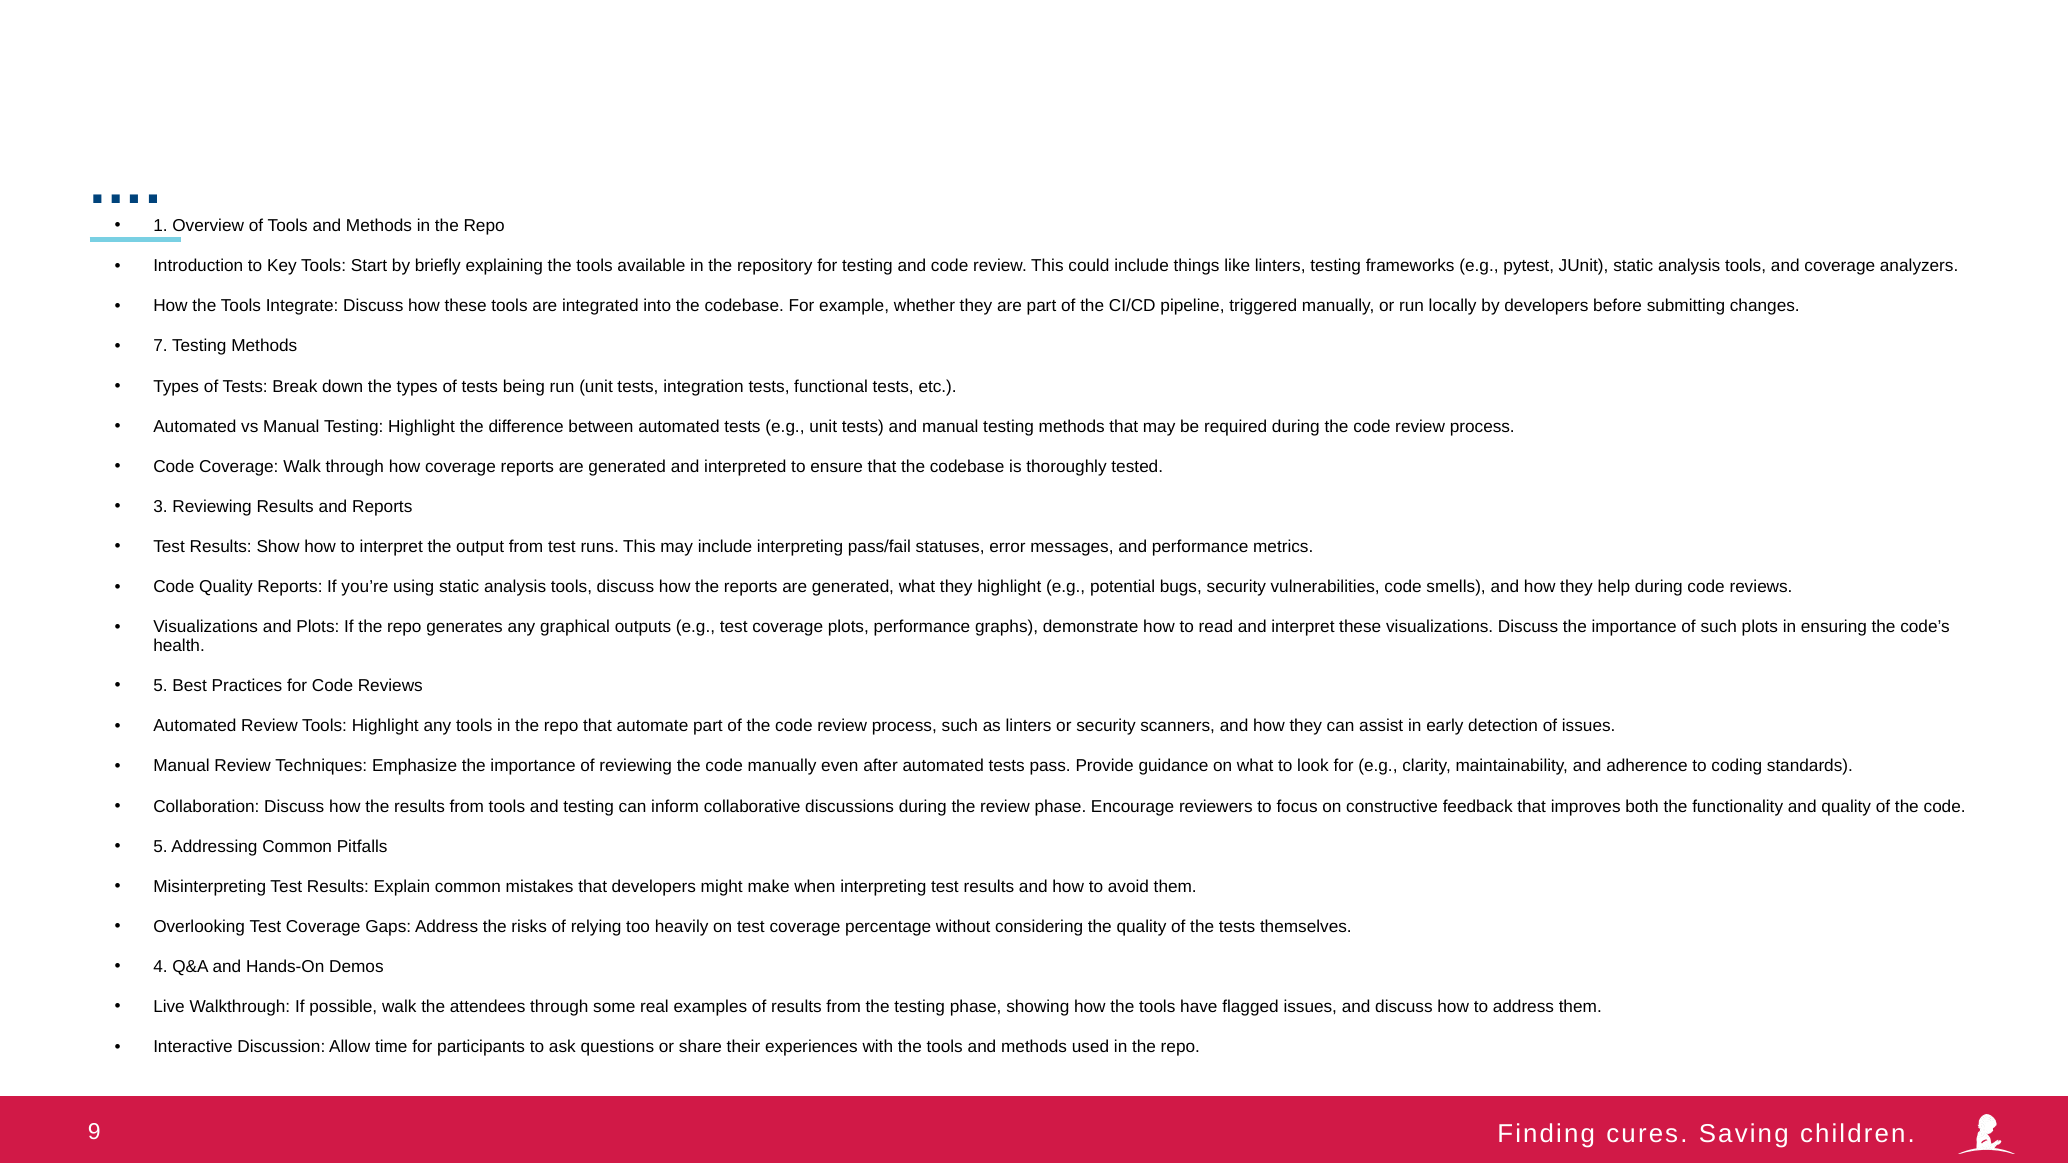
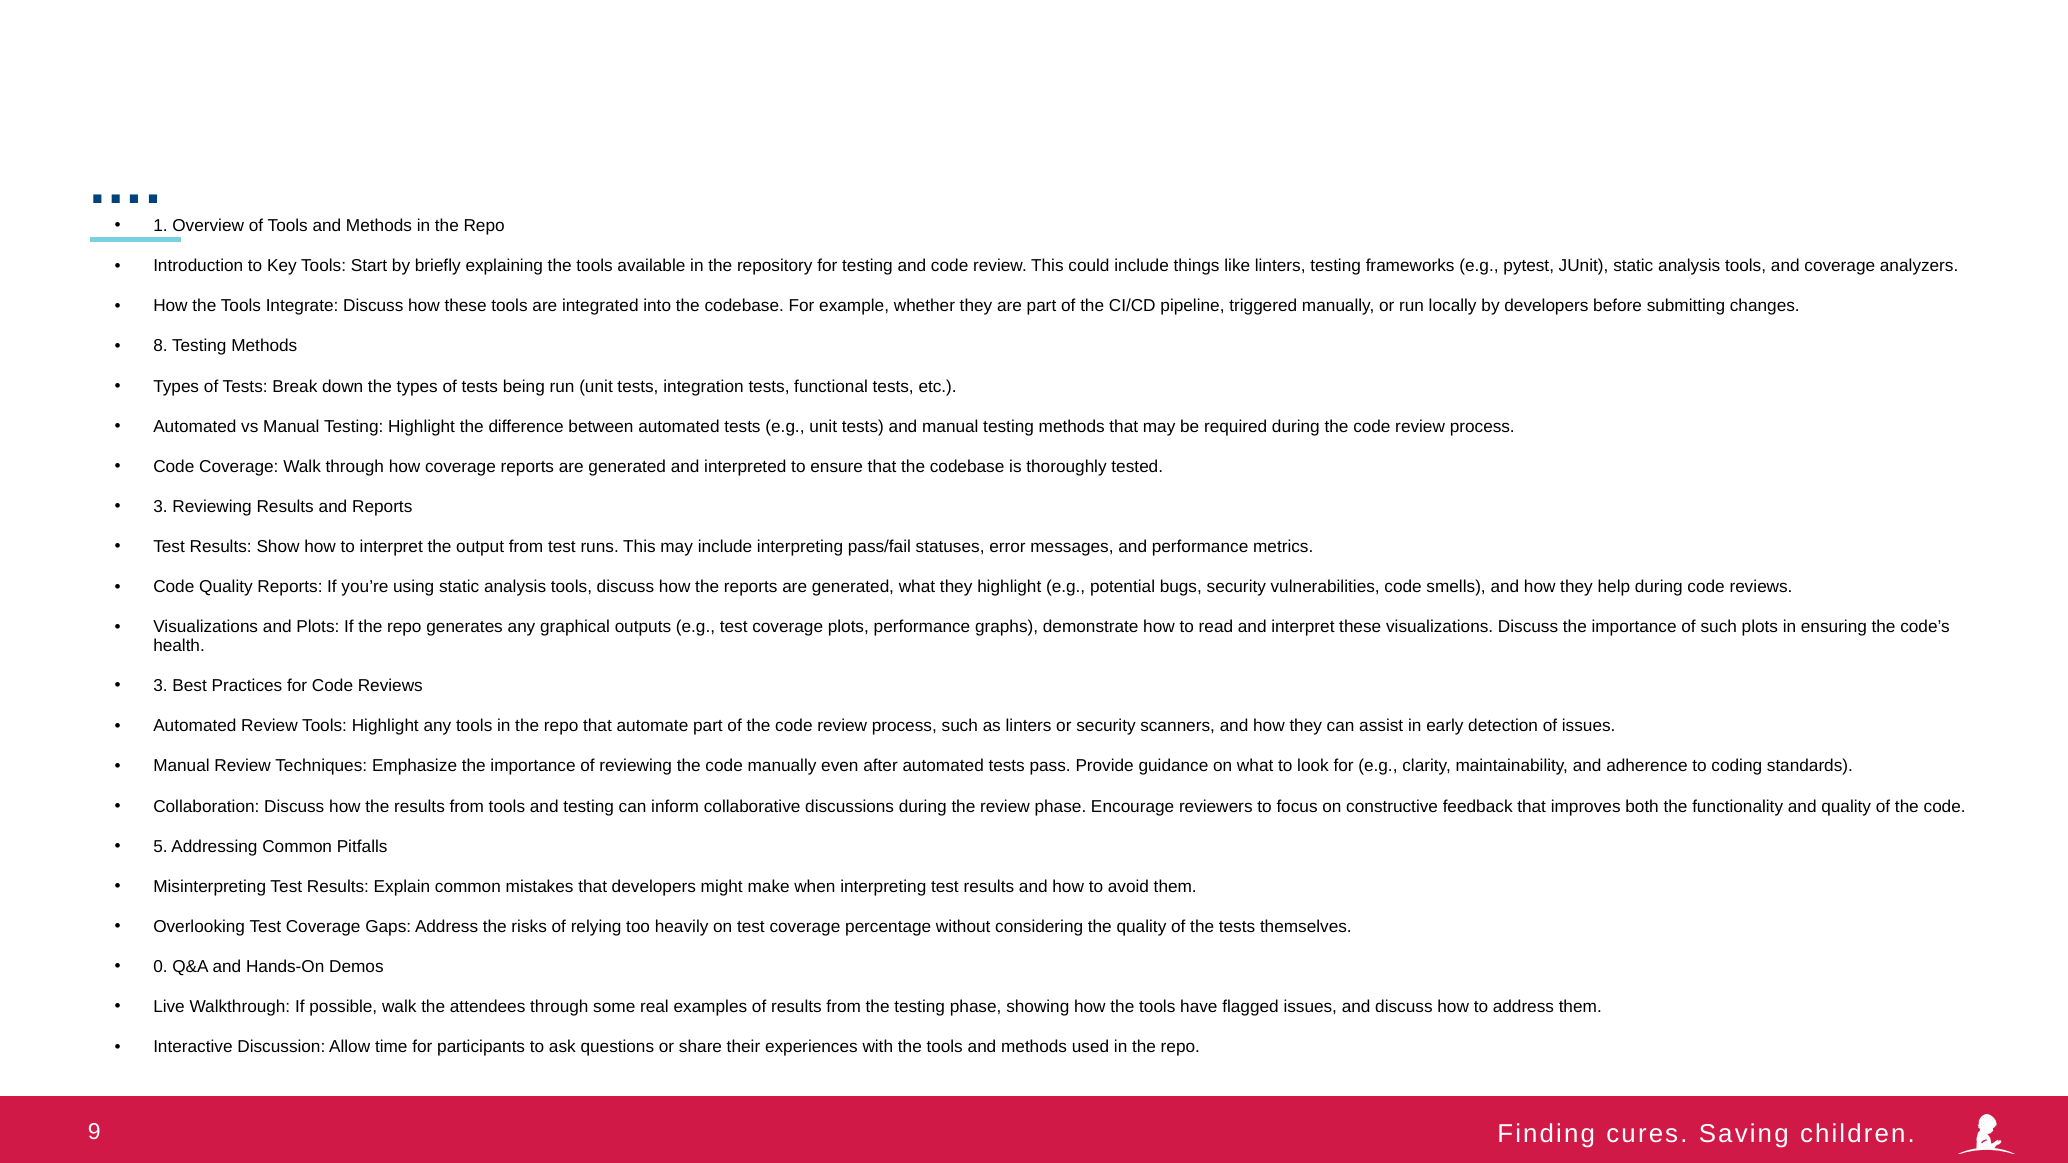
7: 7 -> 8
5 at (160, 686): 5 -> 3
4: 4 -> 0
